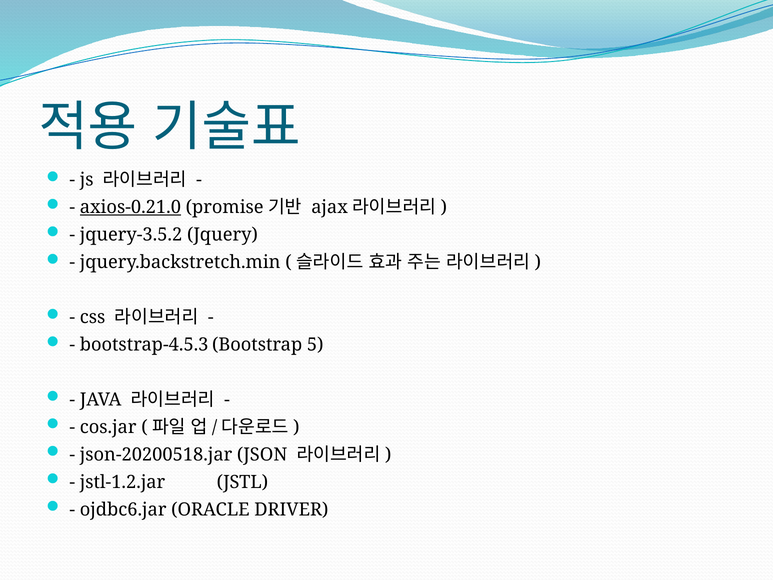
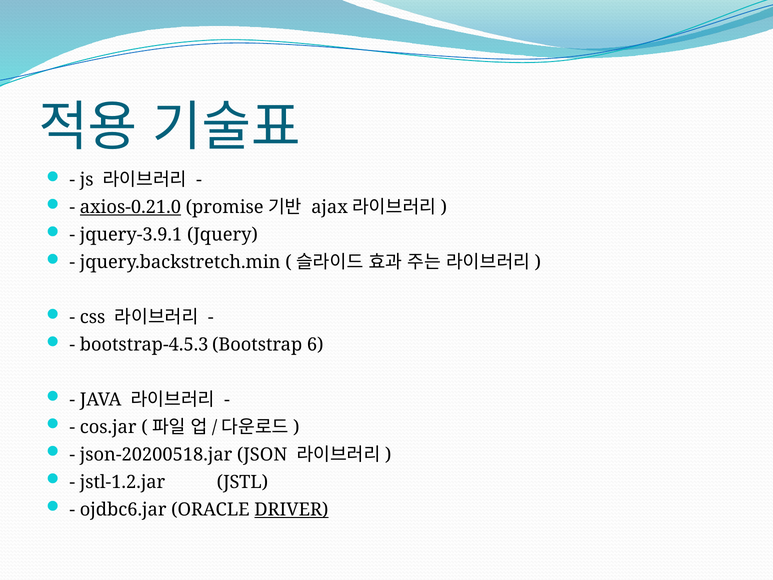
jquery-3.5.2: jquery-3.5.2 -> jquery-3.9.1
5: 5 -> 6
DRIVER underline: none -> present
